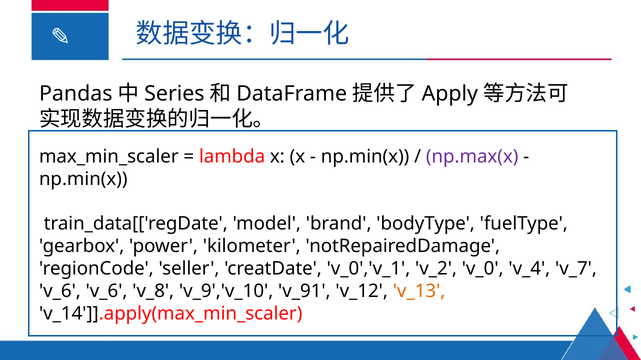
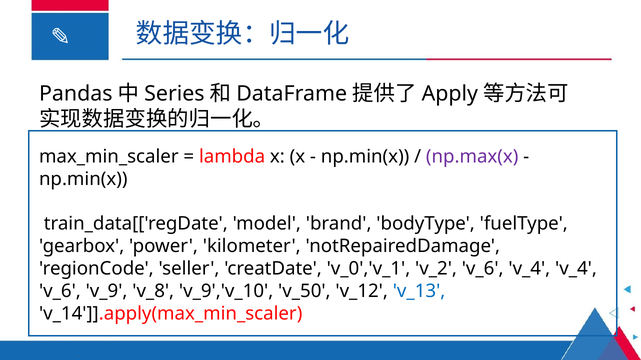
v_2 v_0: v_0 -> v_6
v_4 v_7: v_7 -> v_4
v_6 v_6: v_6 -> v_9
v_91: v_91 -> v_50
v_13 colour: orange -> blue
